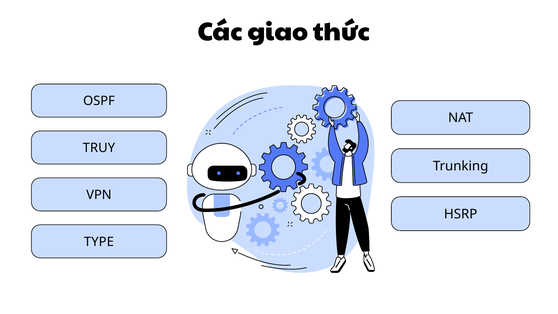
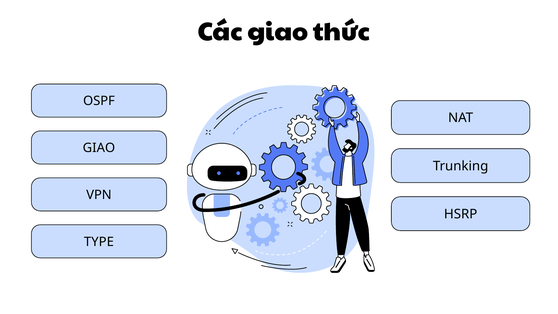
TRUY at (99, 148): TRUY -> GIAO
